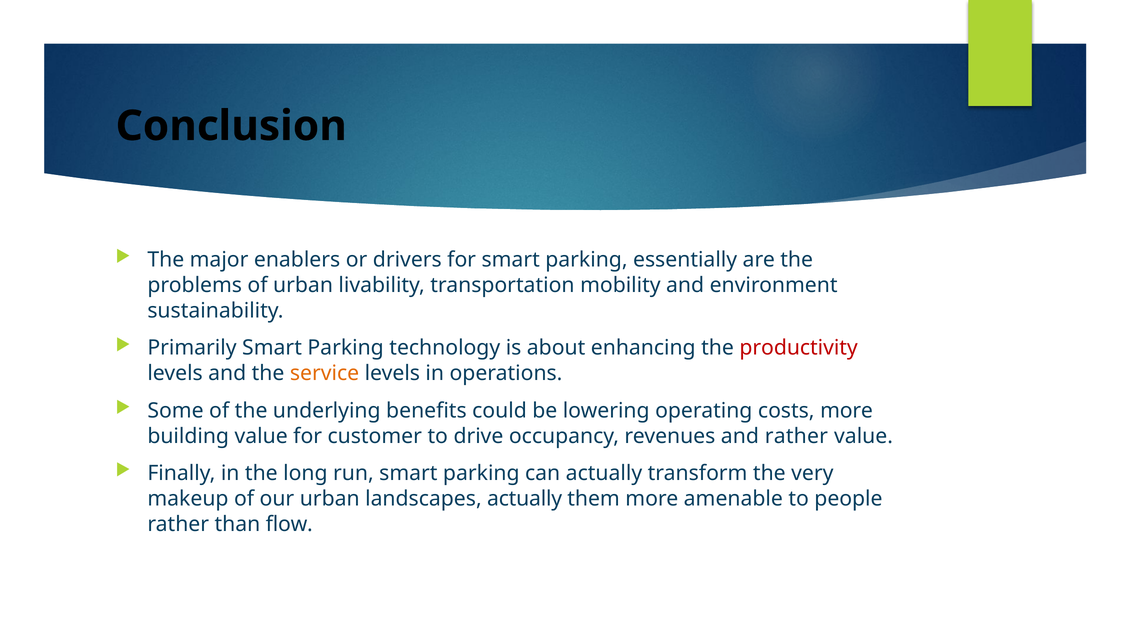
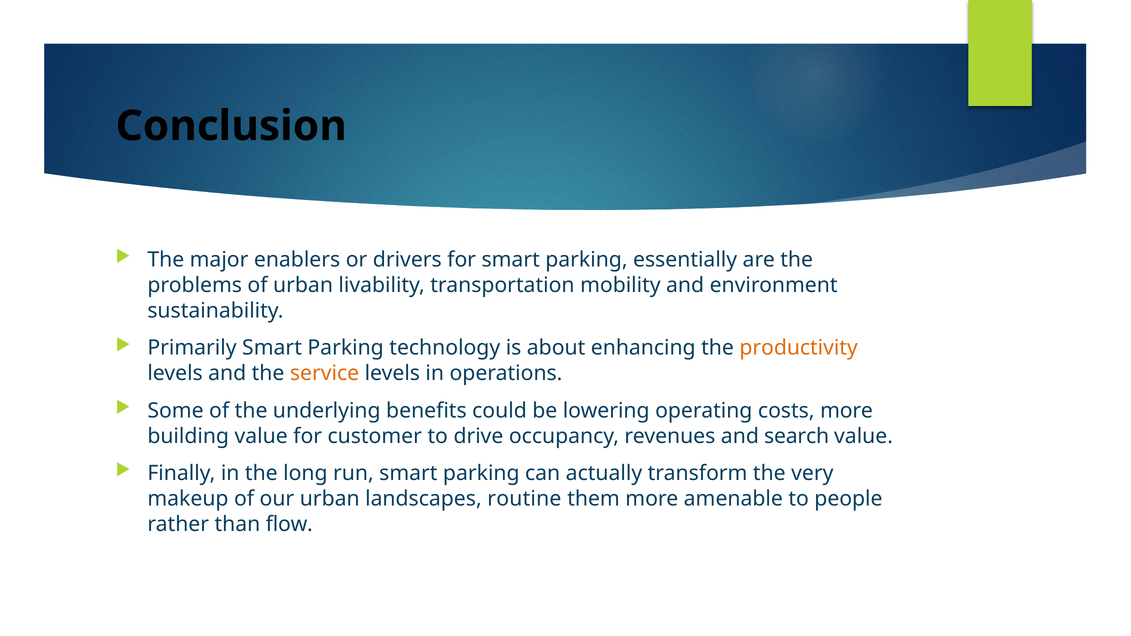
productivity colour: red -> orange
and rather: rather -> search
landscapes actually: actually -> routine
